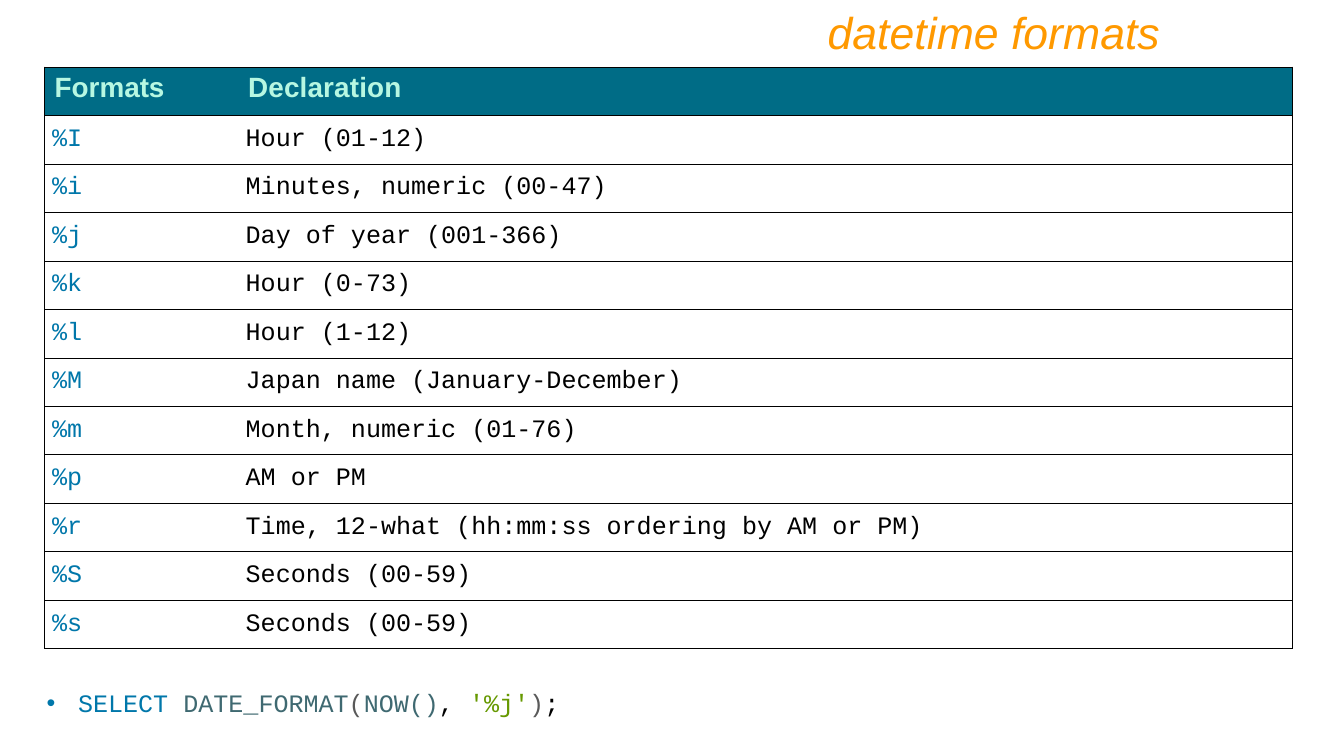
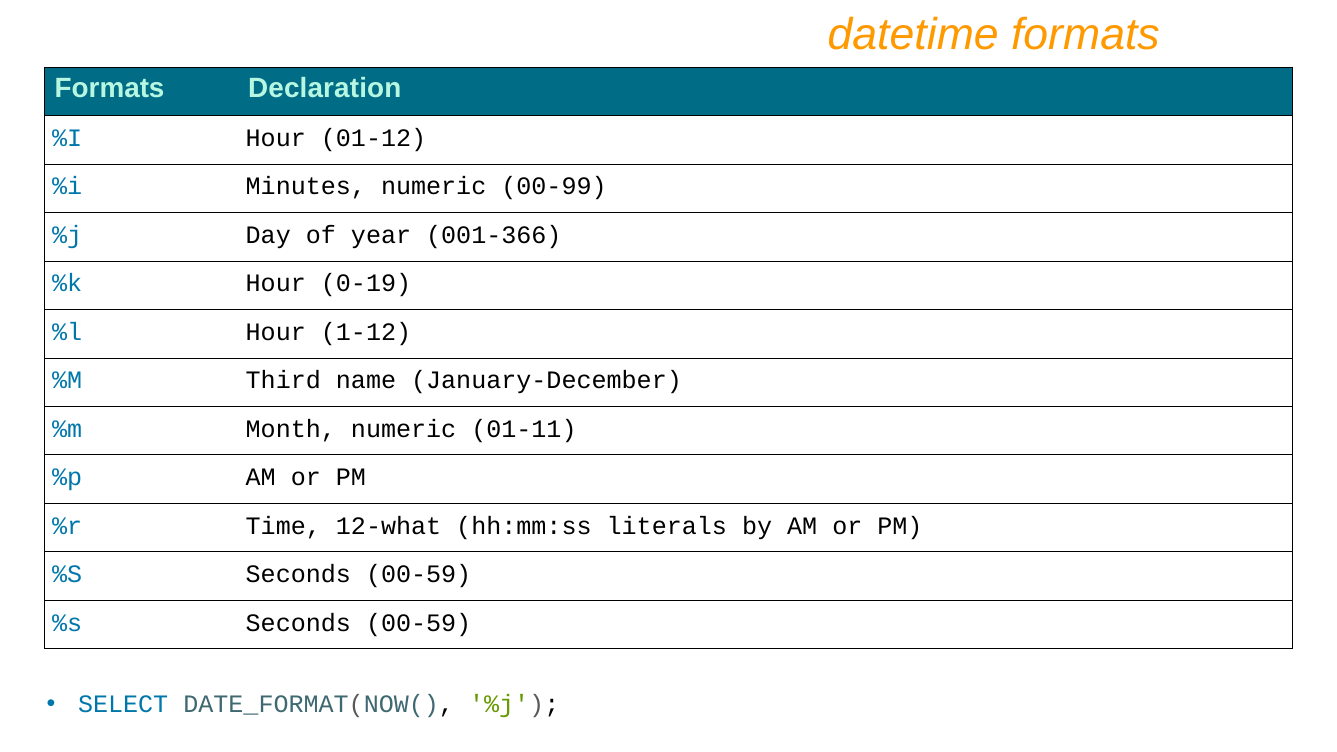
00-47: 00-47 -> 00-99
0-73: 0-73 -> 0-19
Japan: Japan -> Third
01-76: 01-76 -> 01-11
ordering: ordering -> literals
